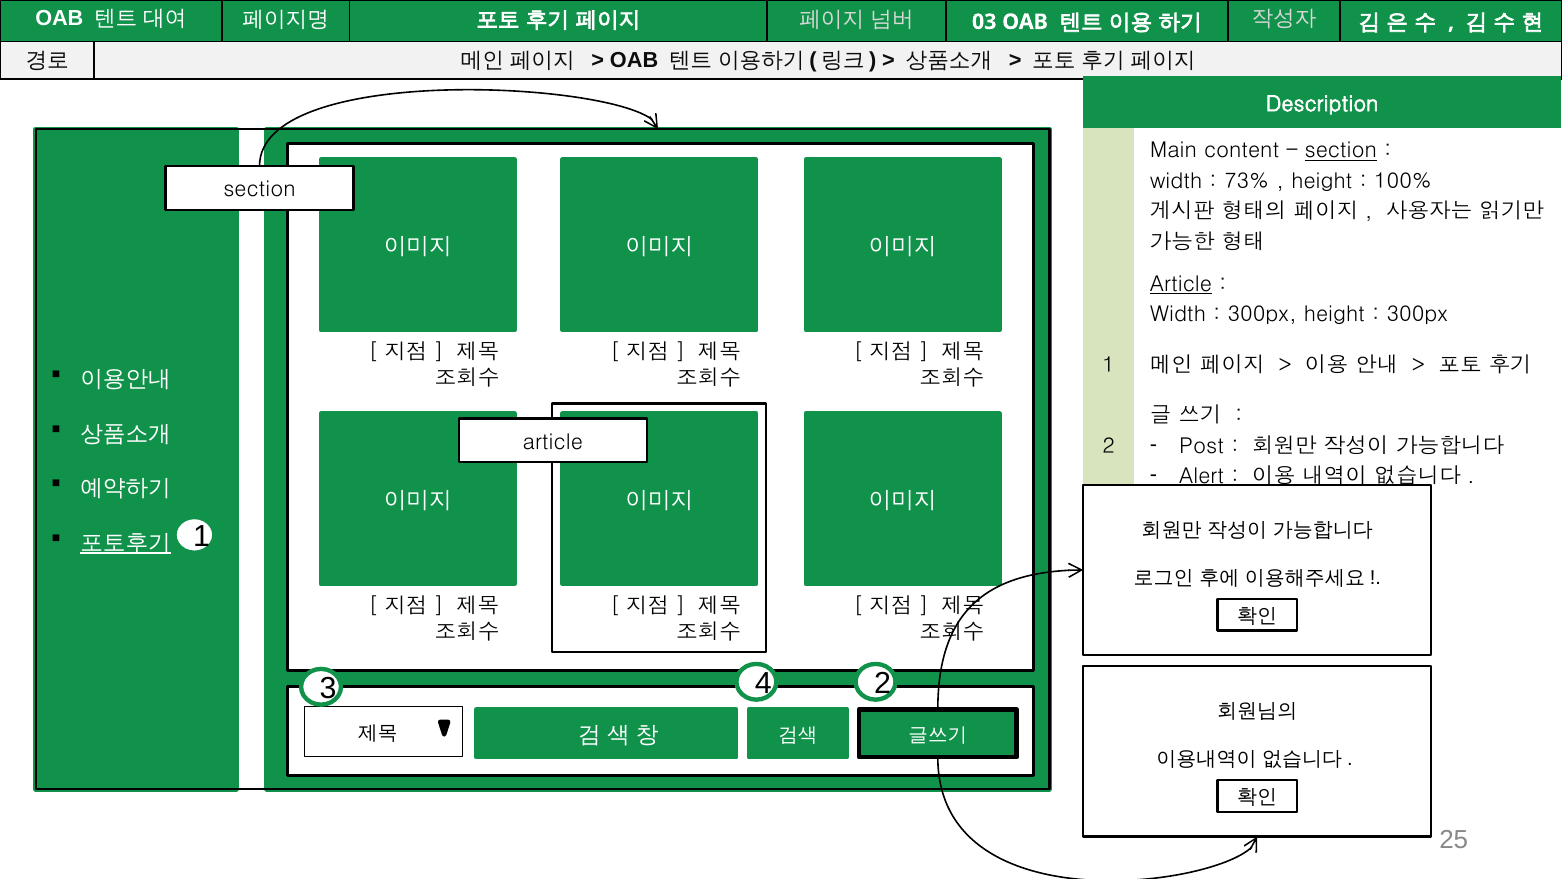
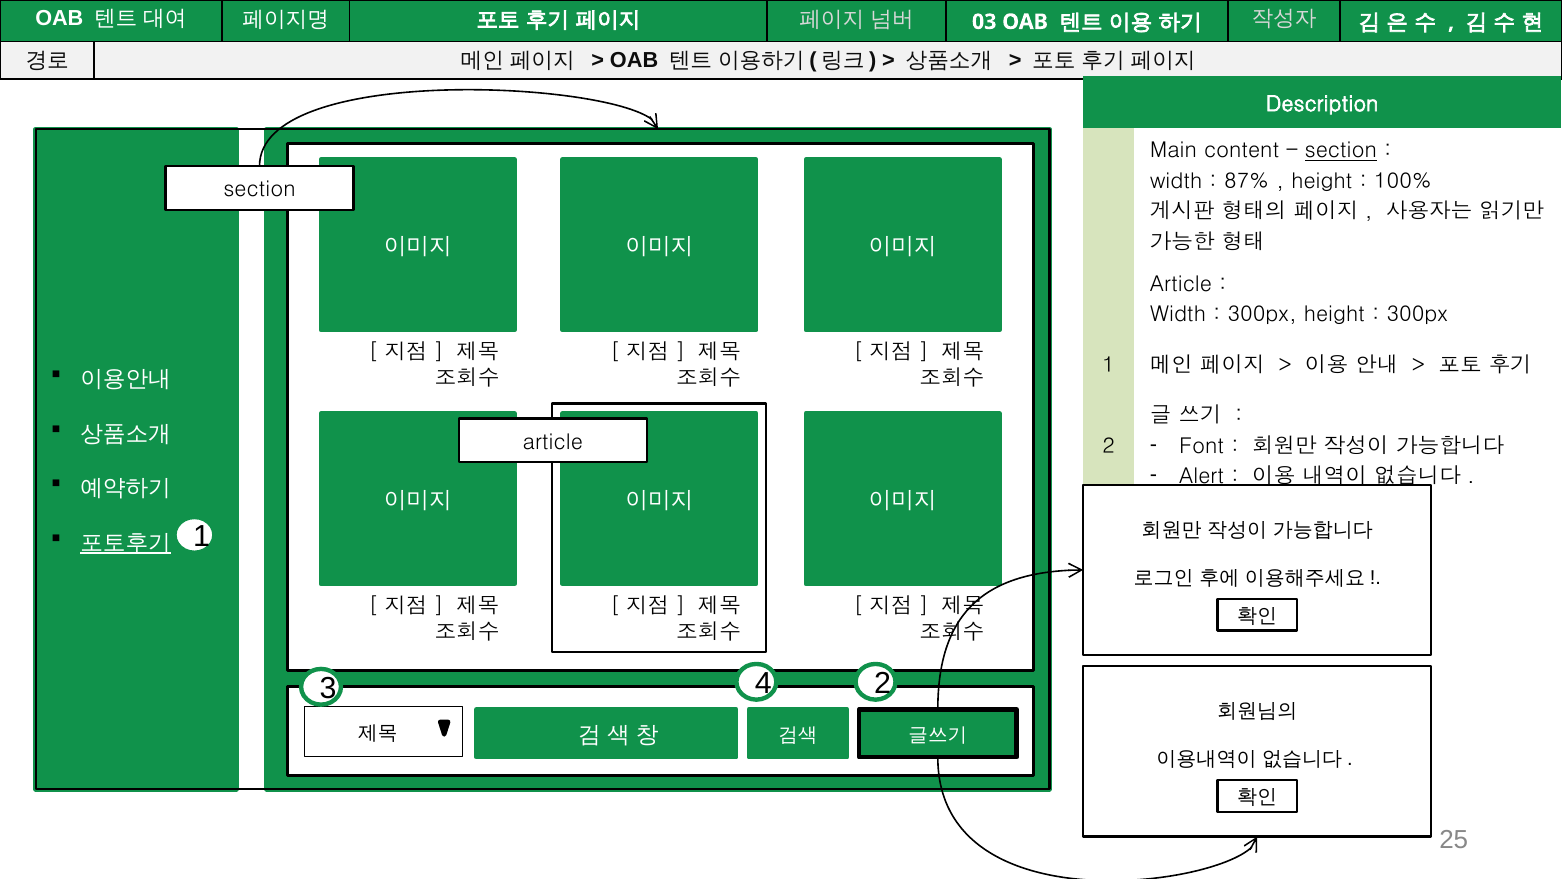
73%: 73% -> 87%
Article at (1181, 284) underline: present -> none
Post: Post -> Font
